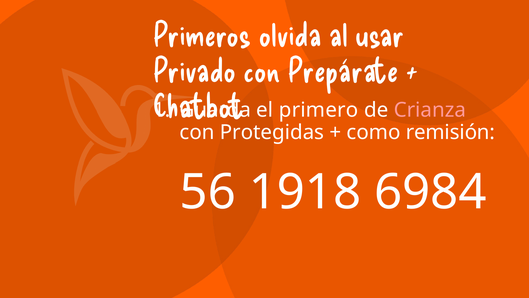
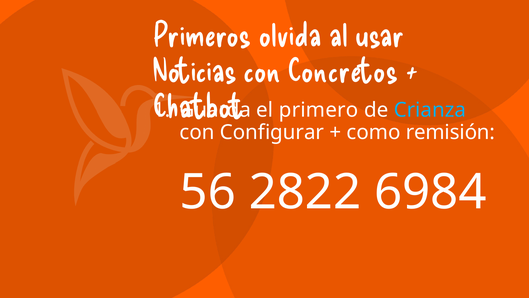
Privado: Privado -> Noticias
Prepárate: Prepárate -> Concretos
Crianza colour: pink -> light blue
Protegidas: Protegidas -> Configurar
1918: 1918 -> 2822
